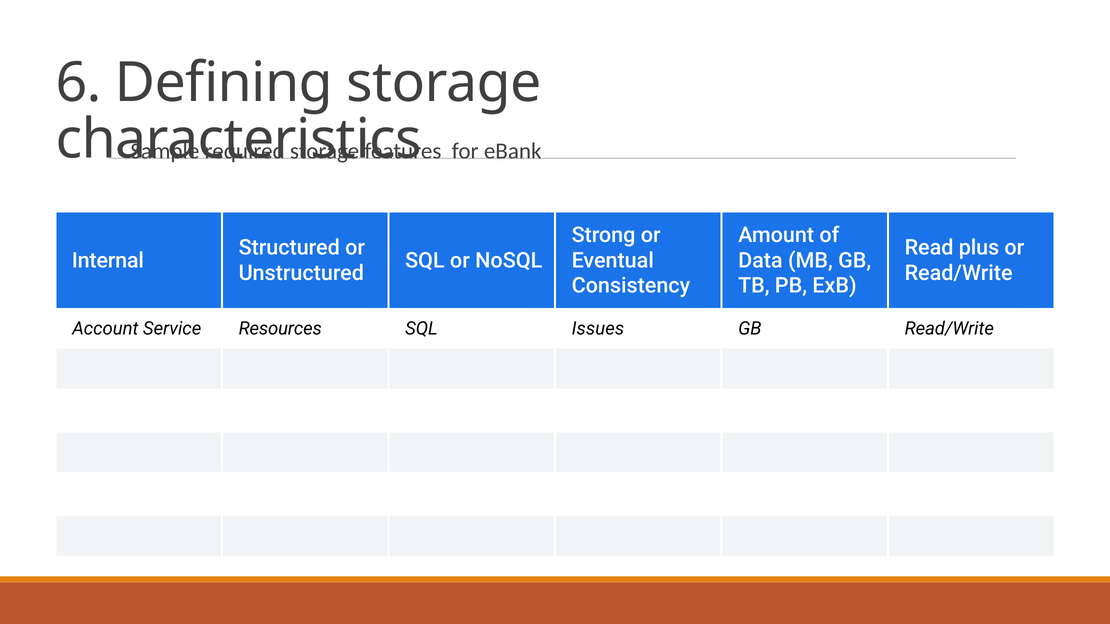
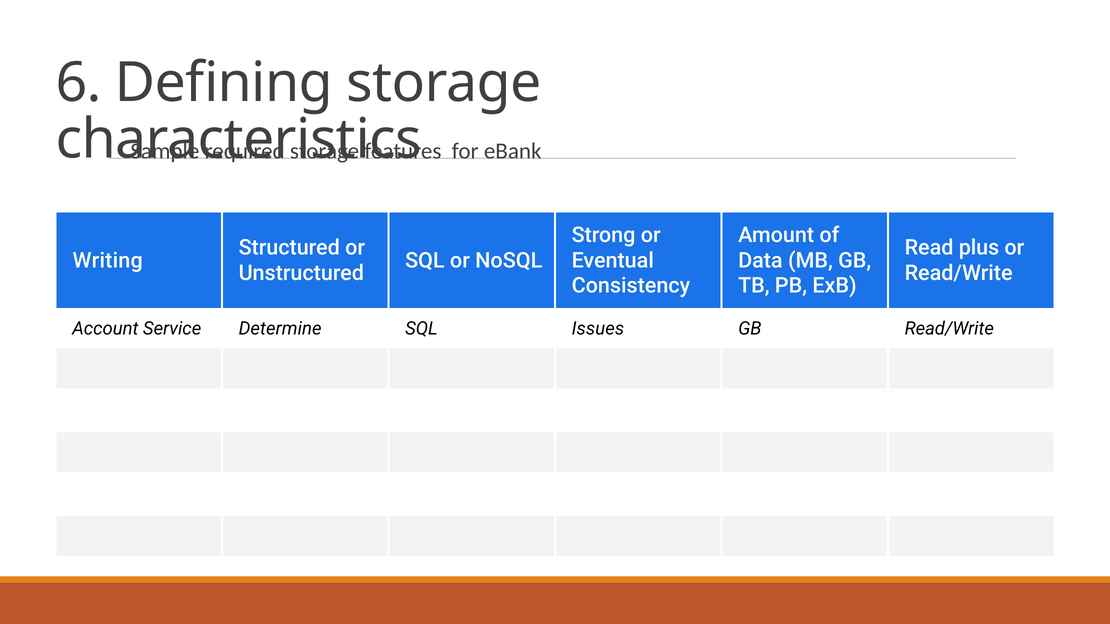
Internal: Internal -> Writing
Resources: Resources -> Determine
